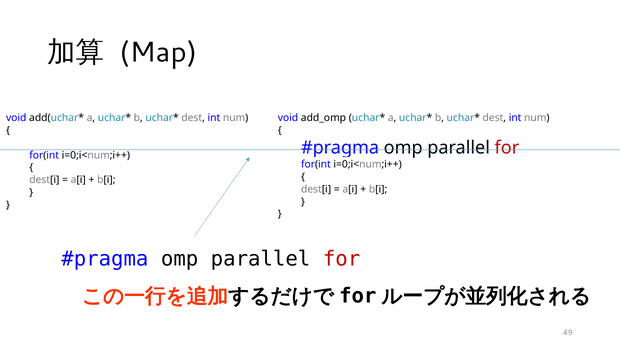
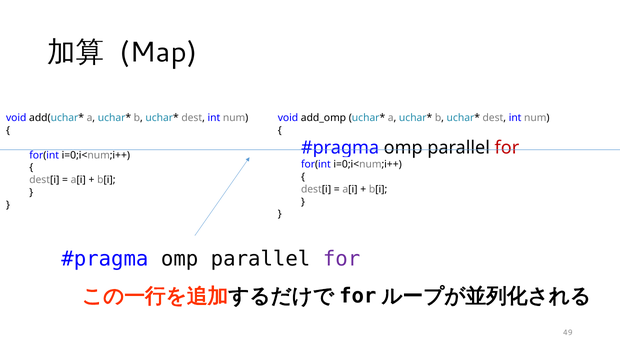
for at (342, 259) colour: red -> purple
